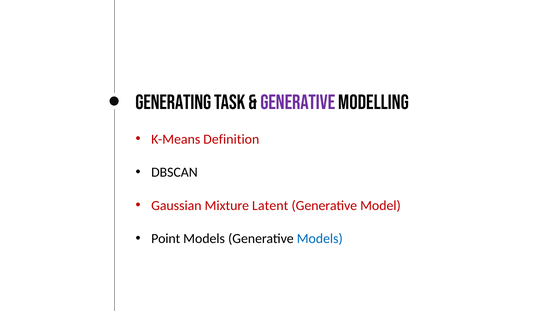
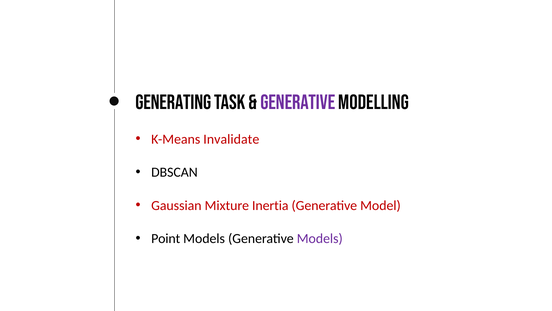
Definition: Definition -> Invalidate
Latent: Latent -> Inertia
Models at (320, 238) colour: blue -> purple
